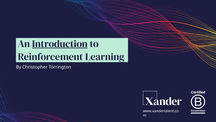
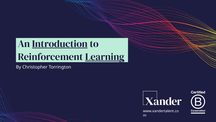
Learning underline: none -> present
